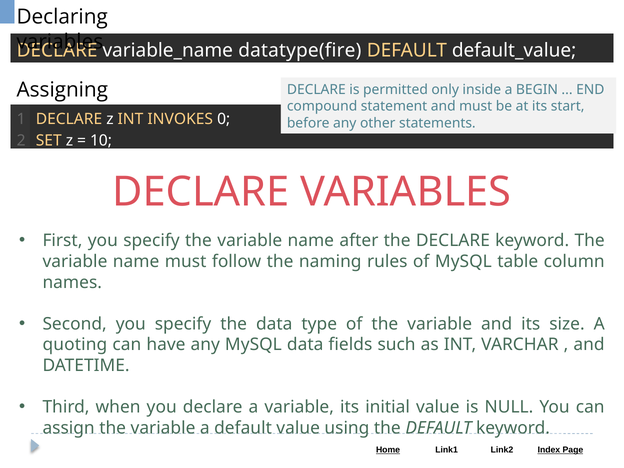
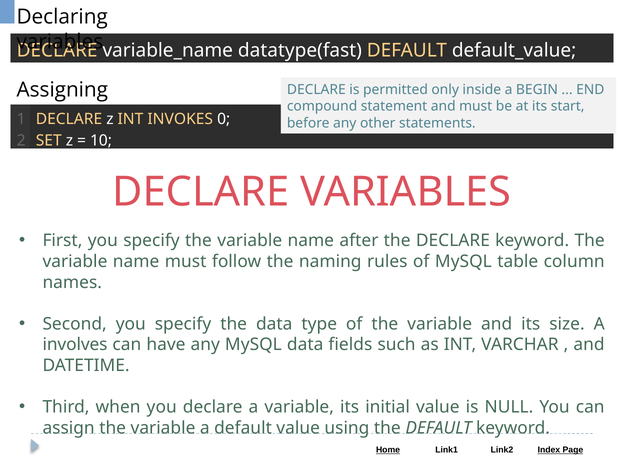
datatype(fire: datatype(fire -> datatype(fast
quoting: quoting -> involves
